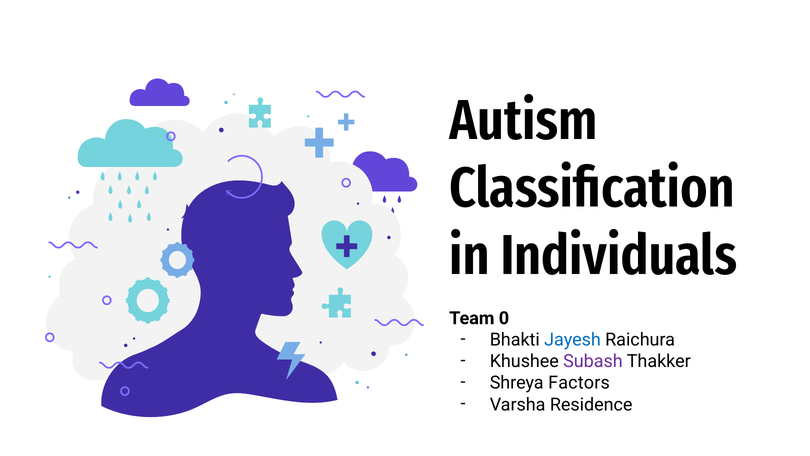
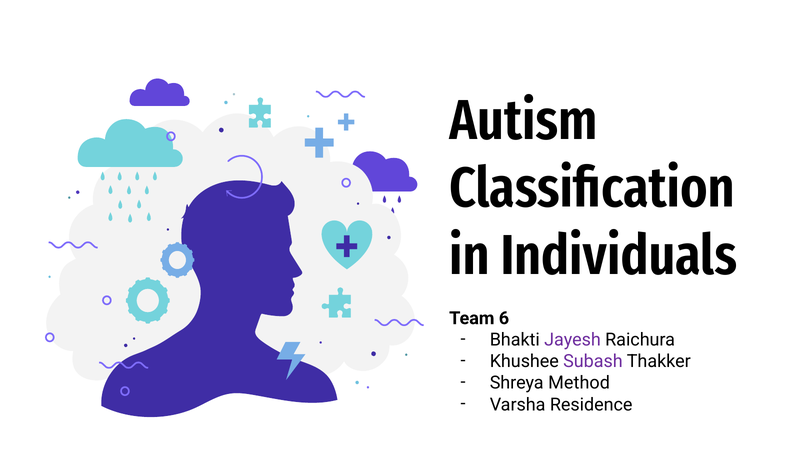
0: 0 -> 6
Jayesh colour: blue -> purple
Factors: Factors -> Method
